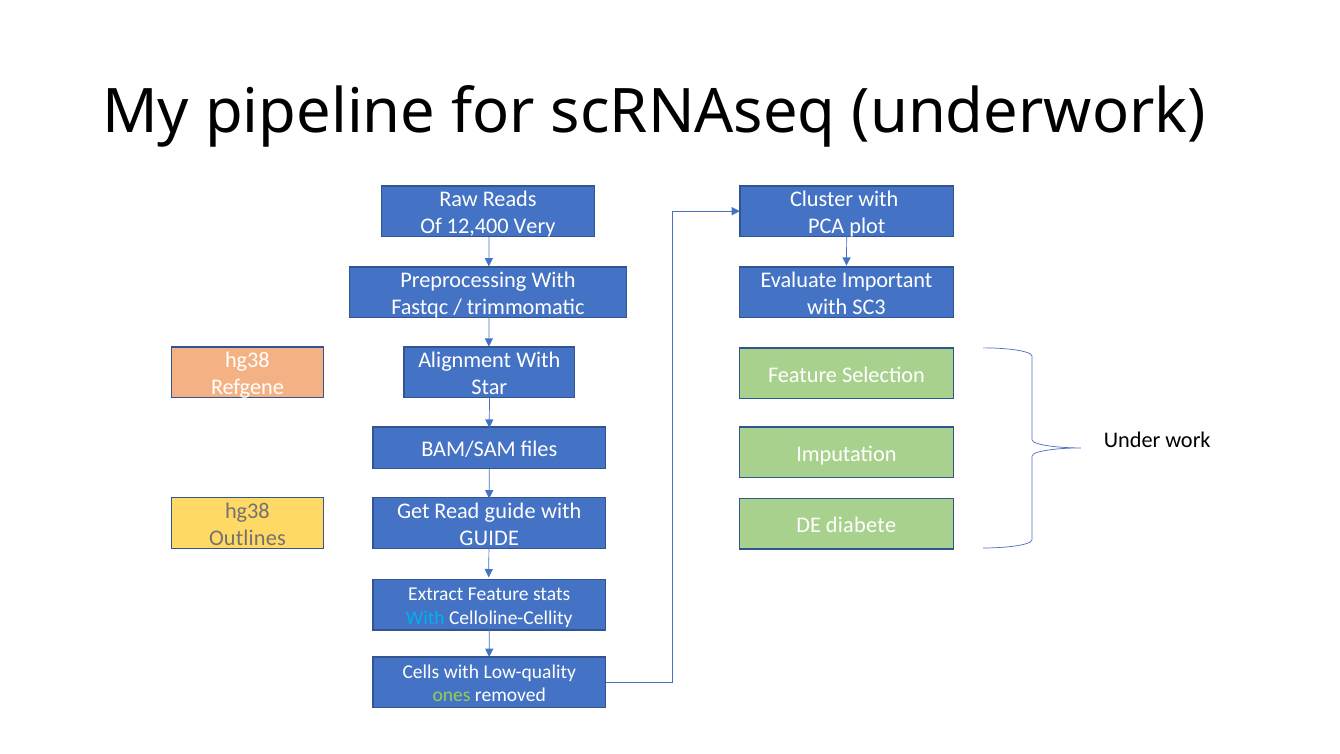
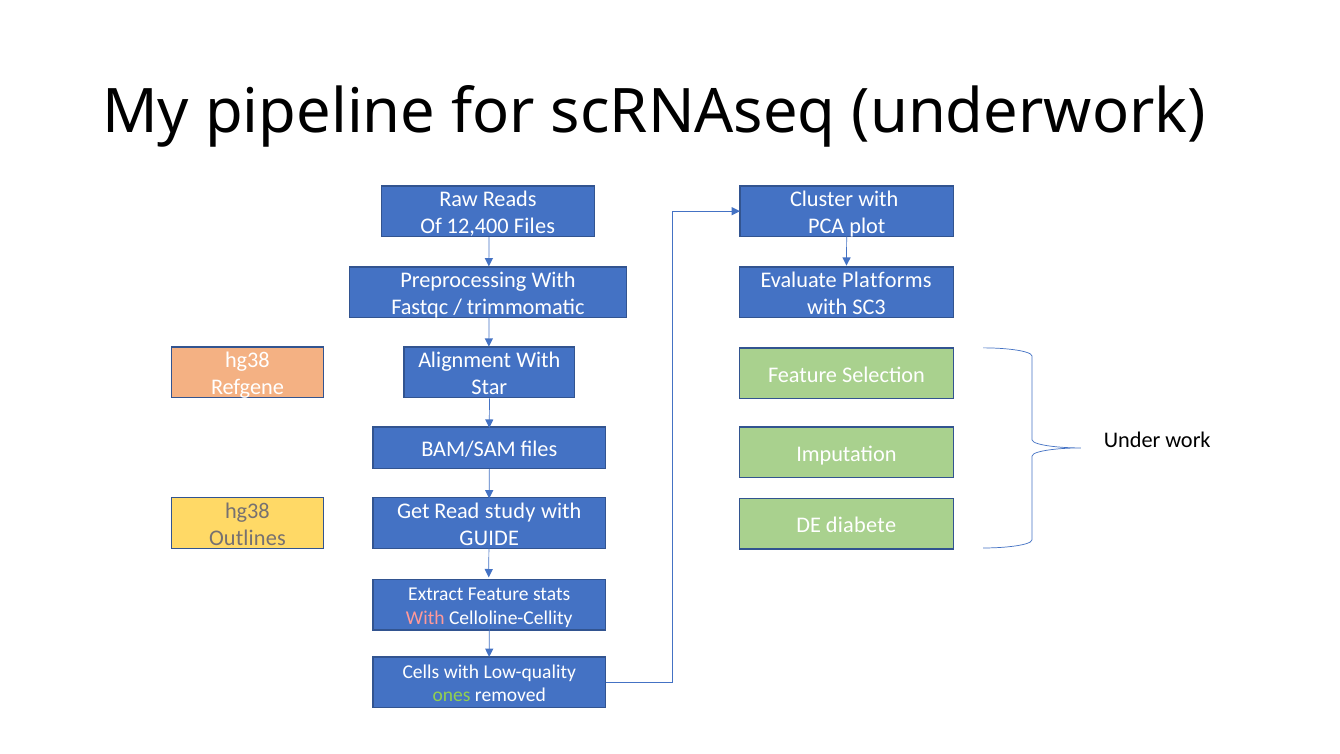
12,400 Very: Very -> Files
Important: Important -> Platforms
Read guide: guide -> study
With at (425, 618) colour: light blue -> pink
